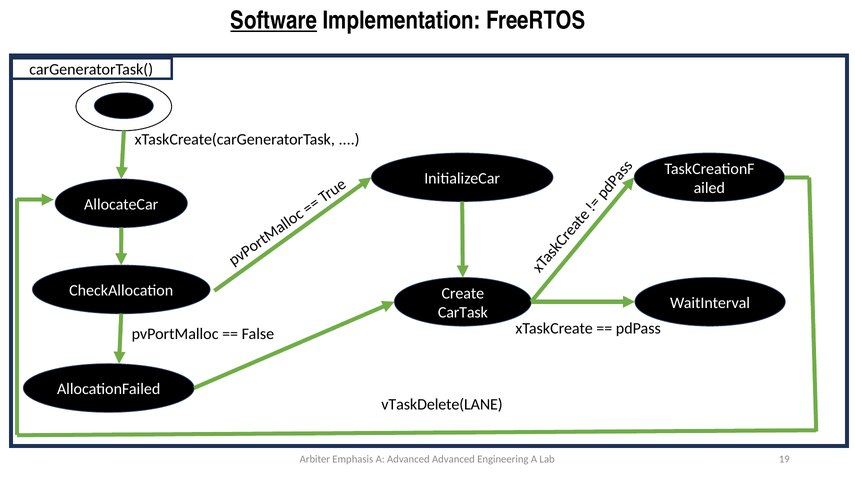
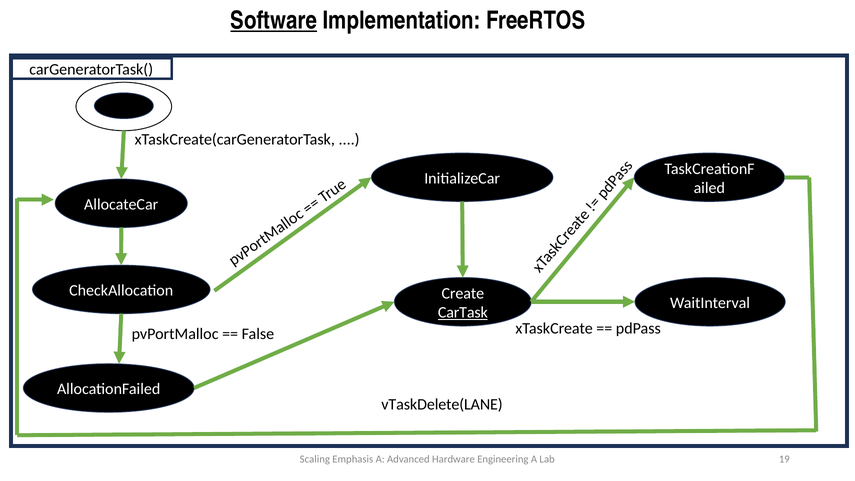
CarTask underline: none -> present
Arbiter: Arbiter -> Scaling
Advanced Advanced: Advanced -> Hardware
